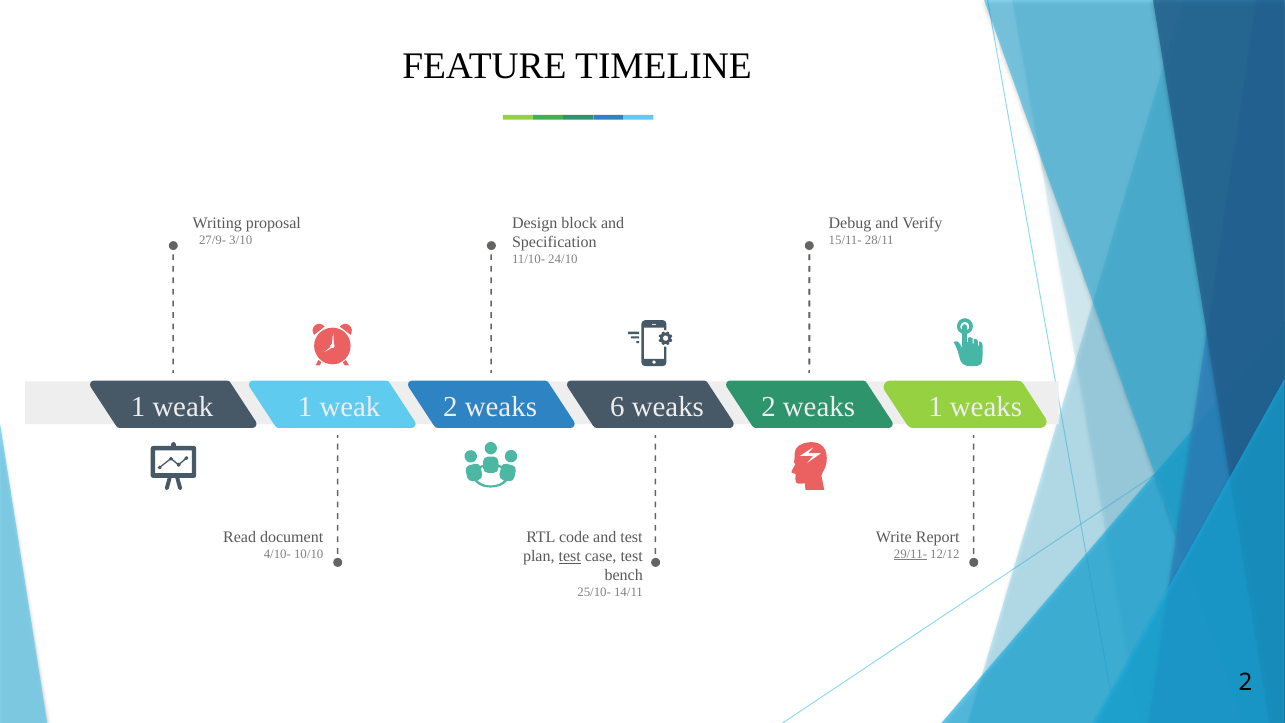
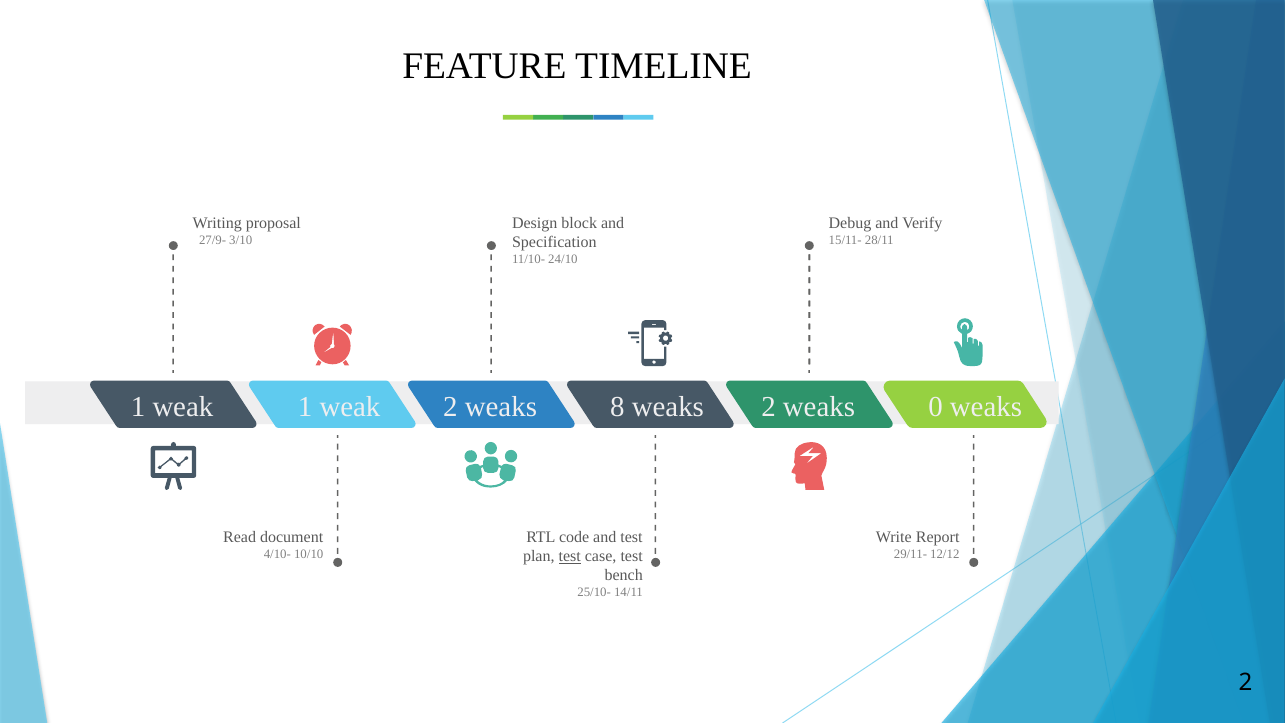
6: 6 -> 8
weaks 1: 1 -> 0
29/11- underline: present -> none
